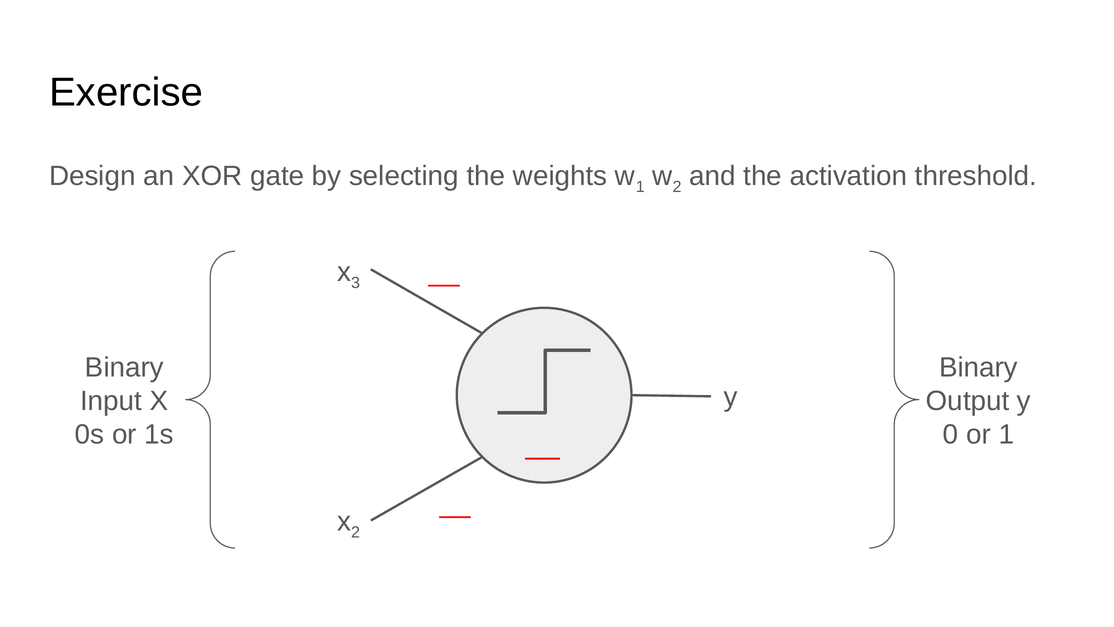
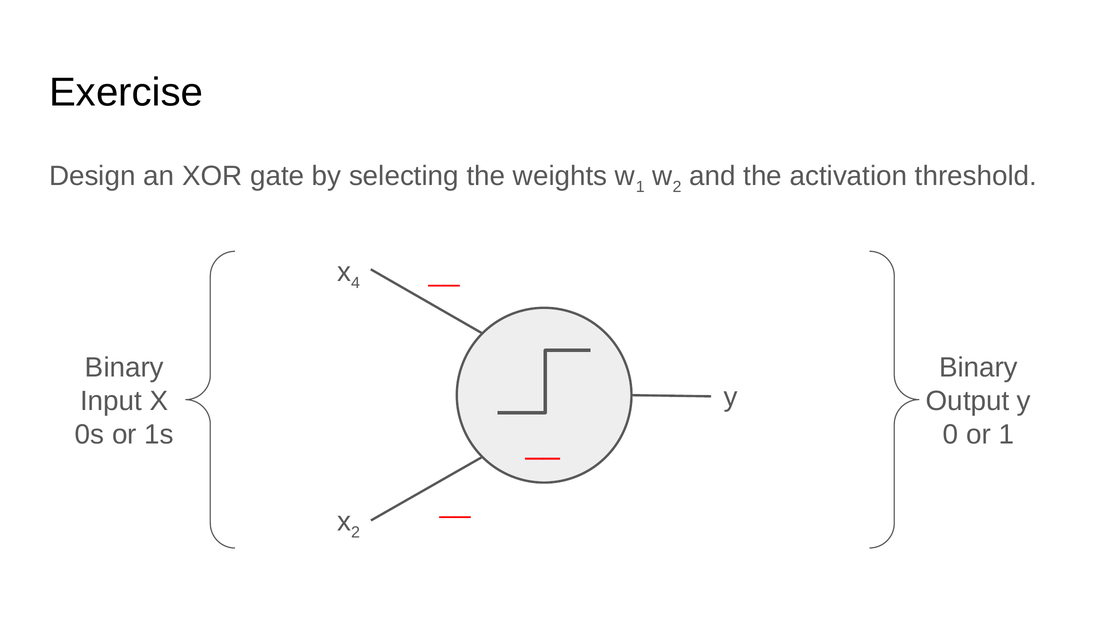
3: 3 -> 4
